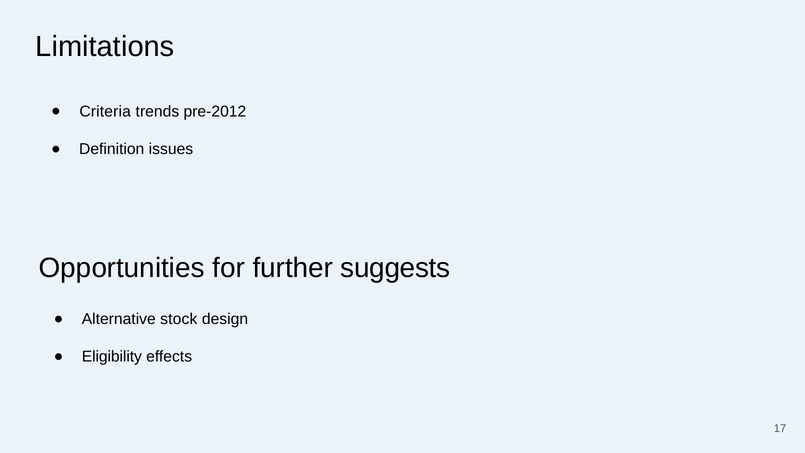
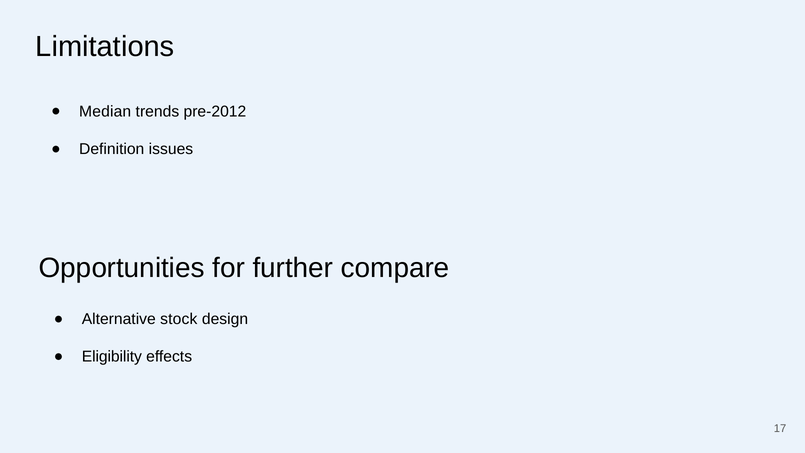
Criteria: Criteria -> Median
suggests: suggests -> compare
